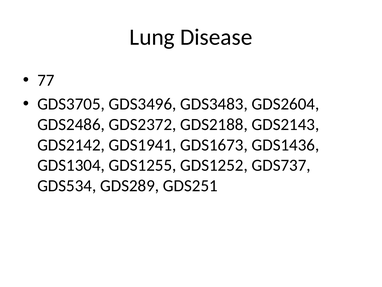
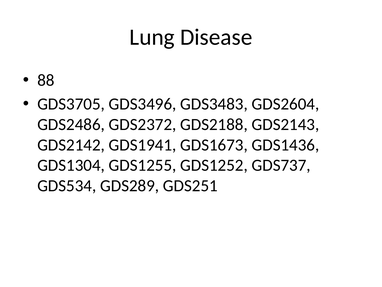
77: 77 -> 88
